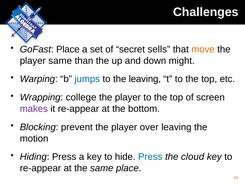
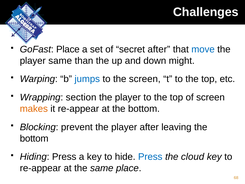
secret sells: sells -> after
move colour: orange -> blue
the leaving: leaving -> screen
college: college -> section
makes colour: purple -> orange
player over: over -> after
motion at (34, 138): motion -> bottom
